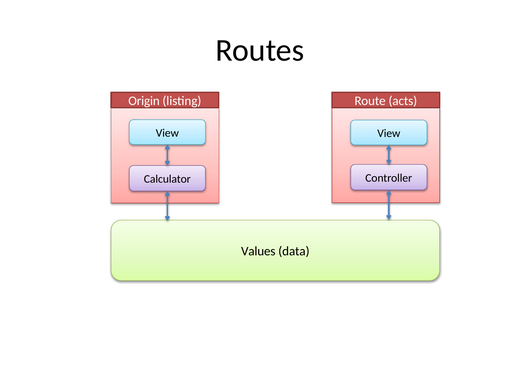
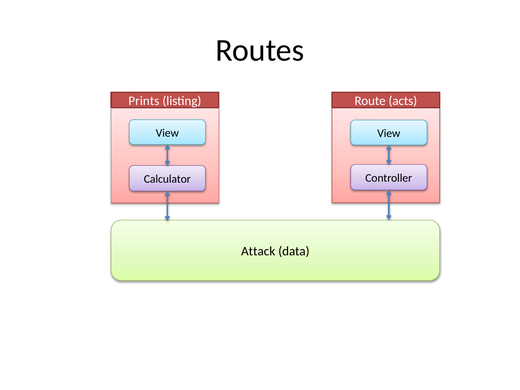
Origin: Origin -> Prints
Values: Values -> Attack
